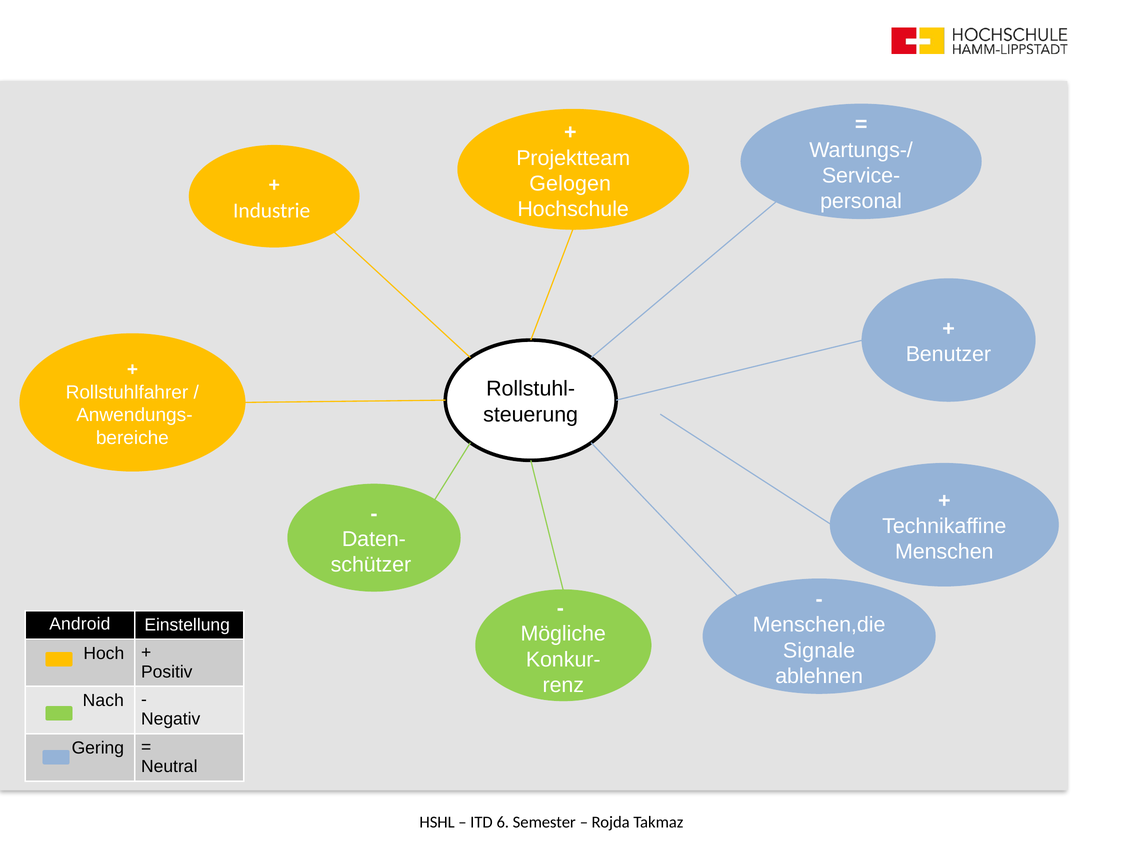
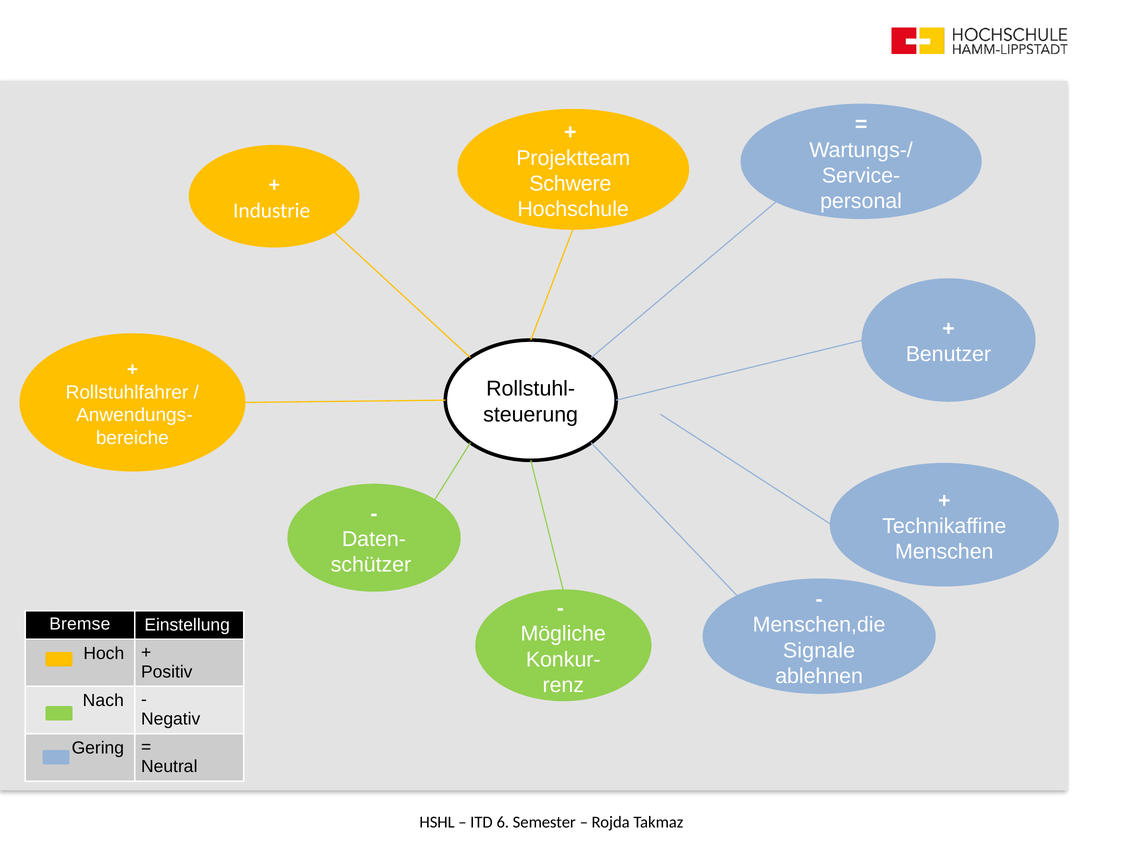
Gelogen: Gelogen -> Schwere
Android: Android -> Bremse
